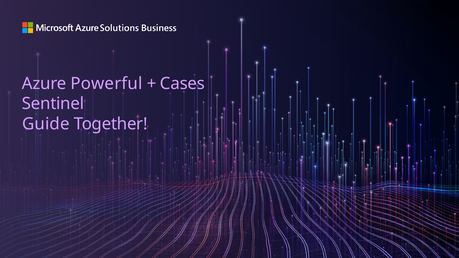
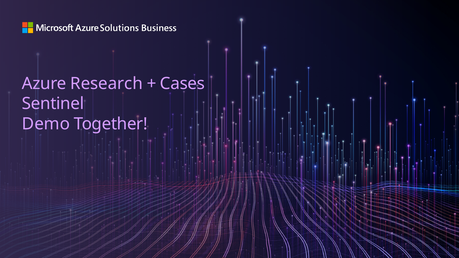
Powerful: Powerful -> Research
Guide: Guide -> Demo
